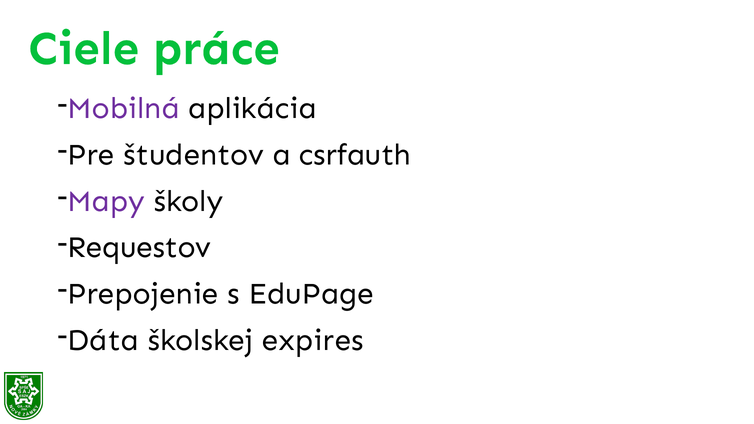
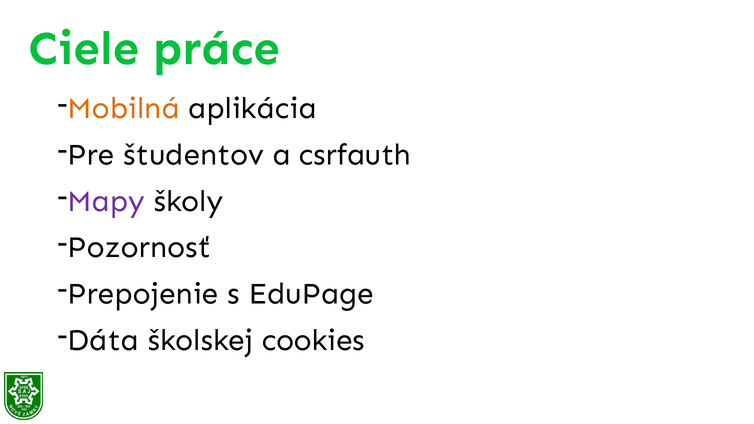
Mobilná colour: purple -> orange
Requestov: Requestov -> Pozornosť
expires: expires -> cookies
